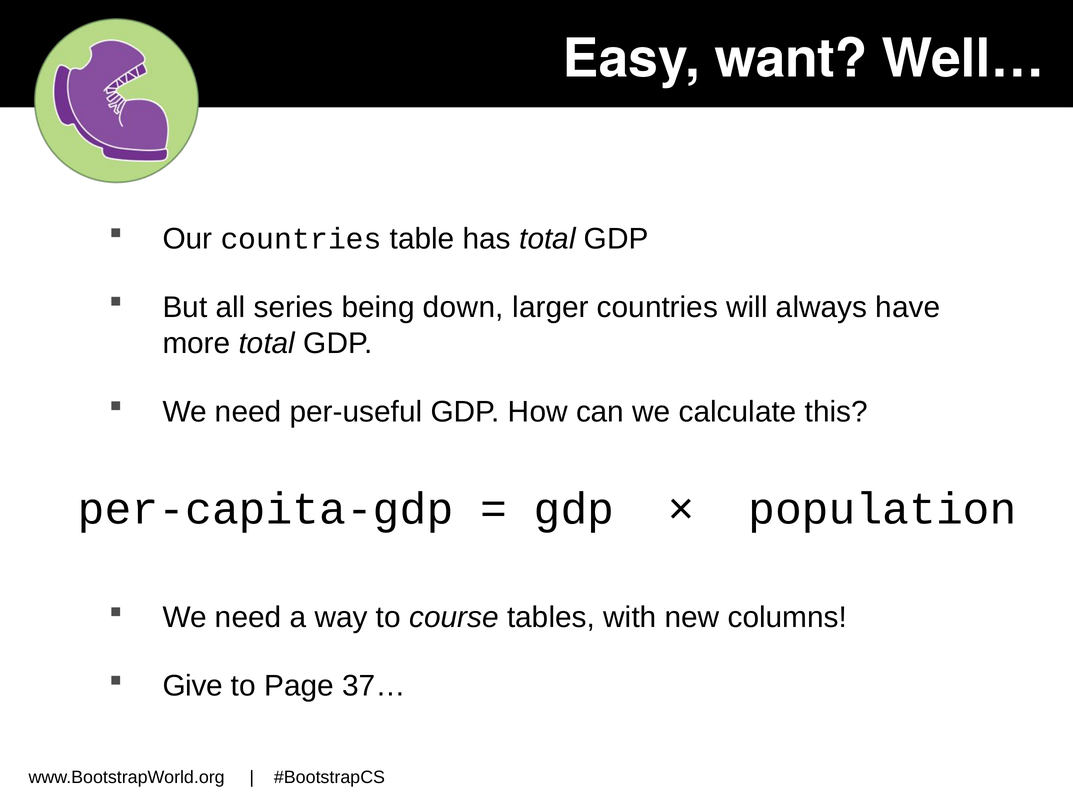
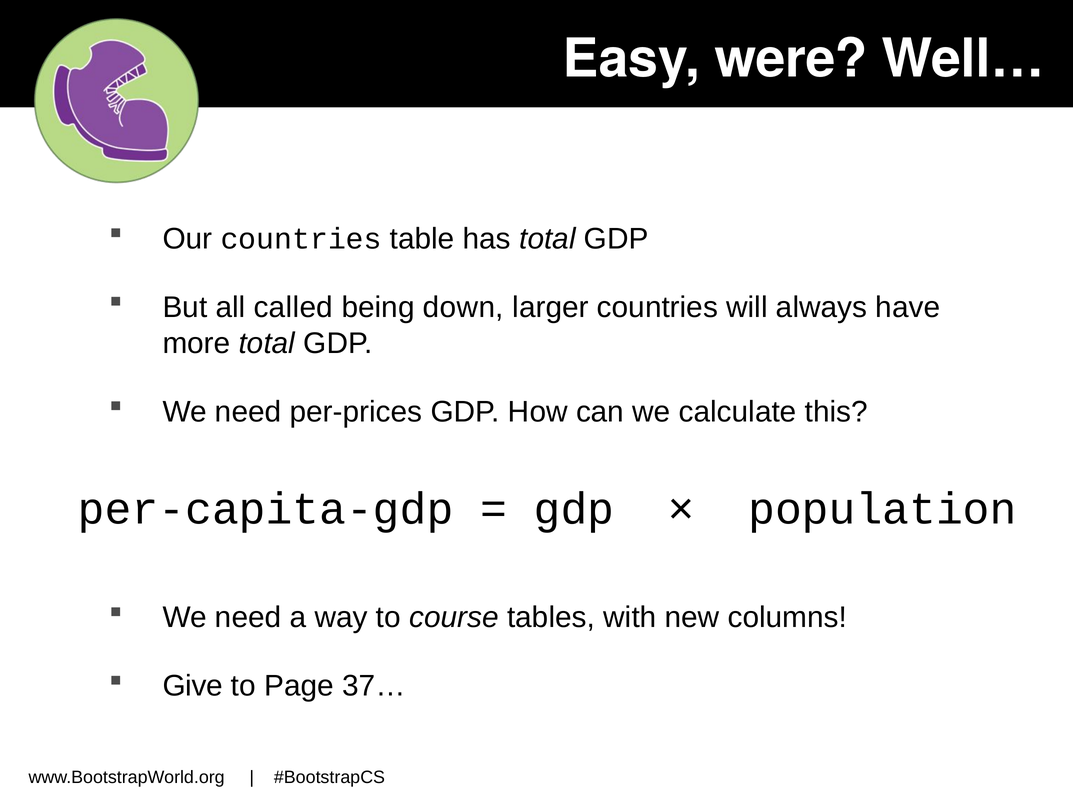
want: want -> were
series: series -> called
per-useful: per-useful -> per-prices
